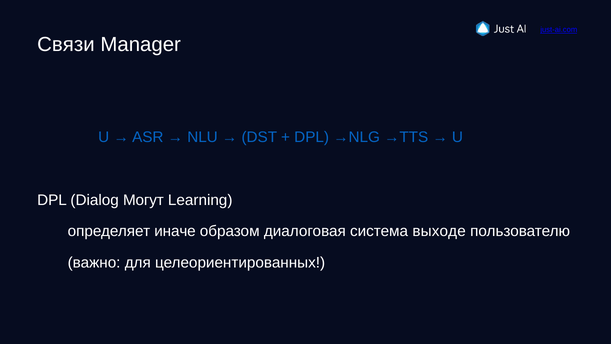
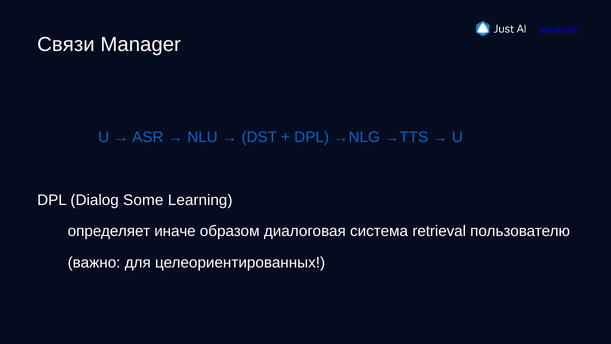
Могут: Могут -> Some
выходе: выходе -> retrieval
